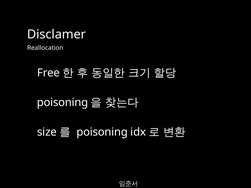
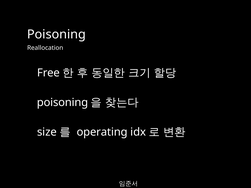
Disclamer at (57, 34): Disclamer -> Poisoning
poisoning at (102, 132): poisoning -> operating
